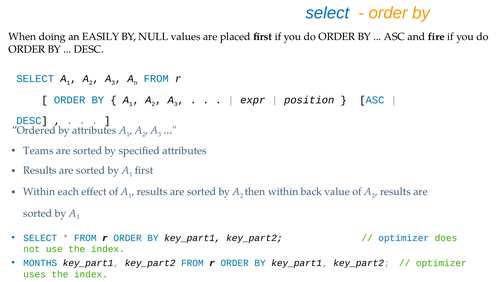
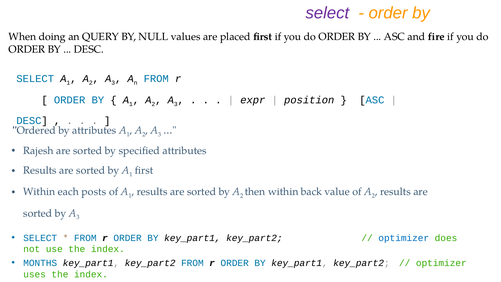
select at (327, 13) colour: blue -> purple
EASILY: EASILY -> QUERY
Teams: Teams -> Rajesh
effect: effect -> posts
